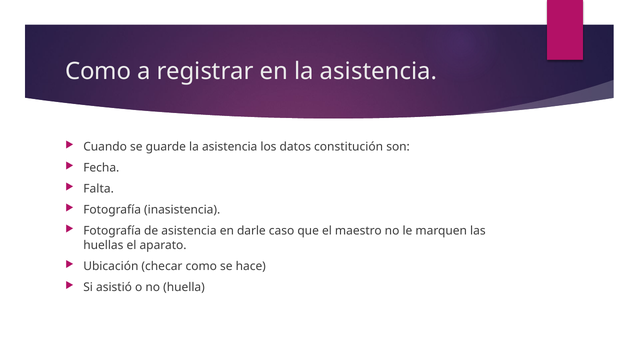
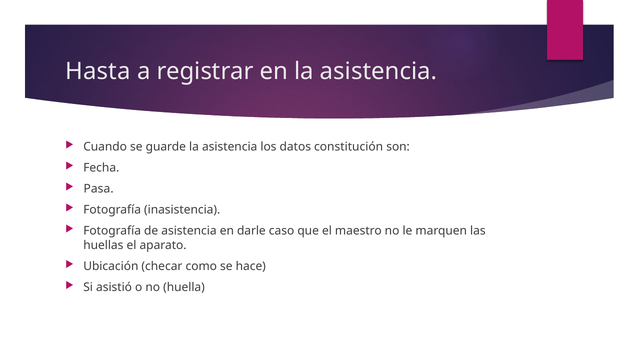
Como at (98, 71): Como -> Hasta
Falta: Falta -> Pasa
